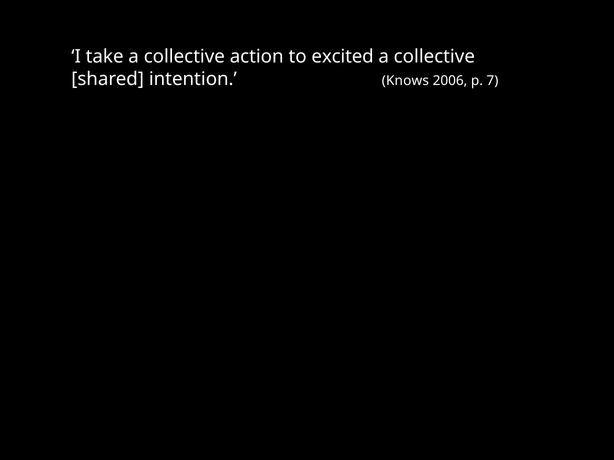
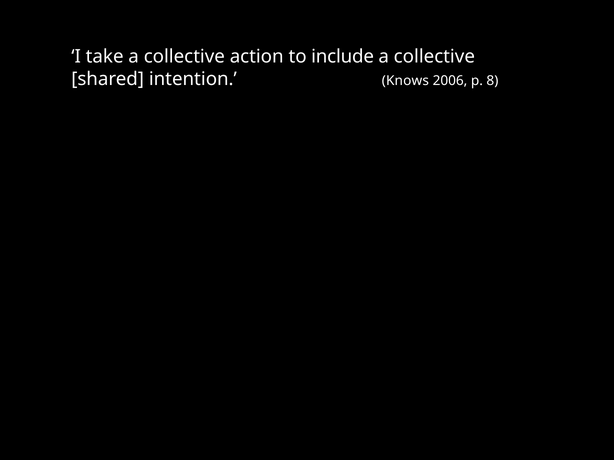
excited: excited -> include
7: 7 -> 8
